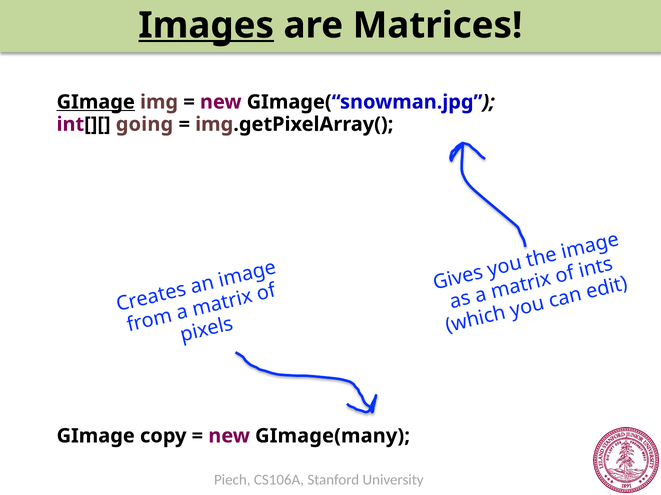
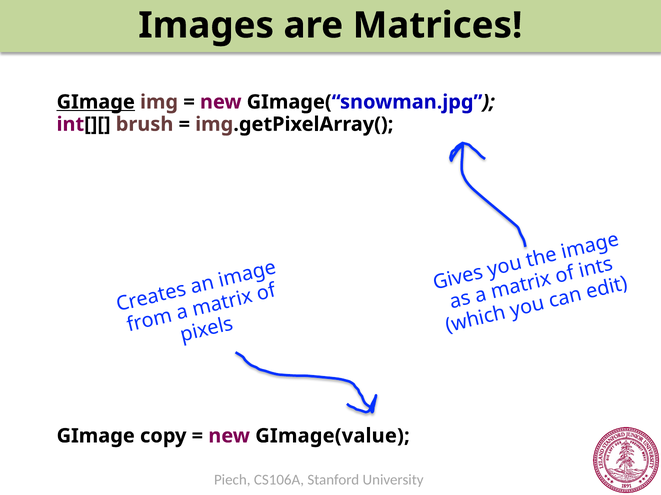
Images underline: present -> none
going: going -> brush
GImage(many: GImage(many -> GImage(value
